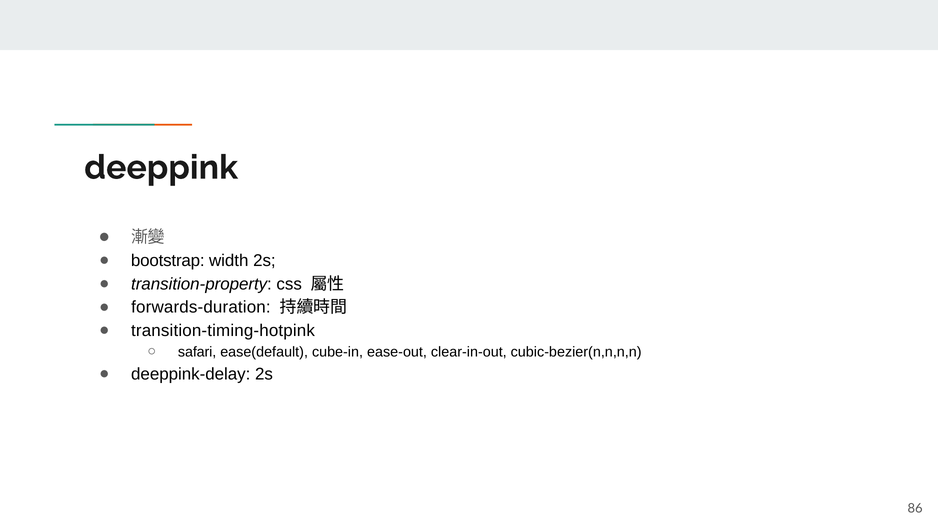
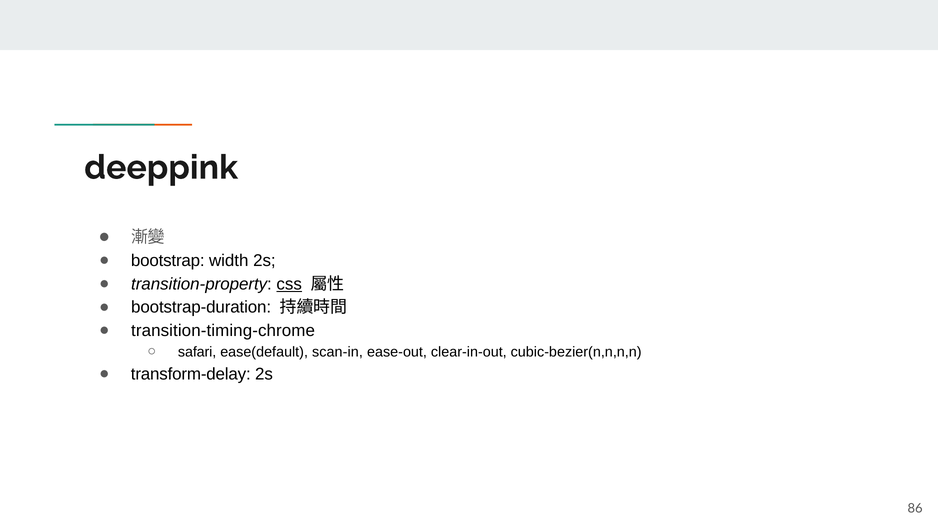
css underline: none -> present
forwards-duration: forwards-duration -> bootstrap-duration
transition-timing-hotpink: transition-timing-hotpink -> transition-timing-chrome
cube-in: cube-in -> scan-in
deeppink-delay: deeppink-delay -> transform-delay
